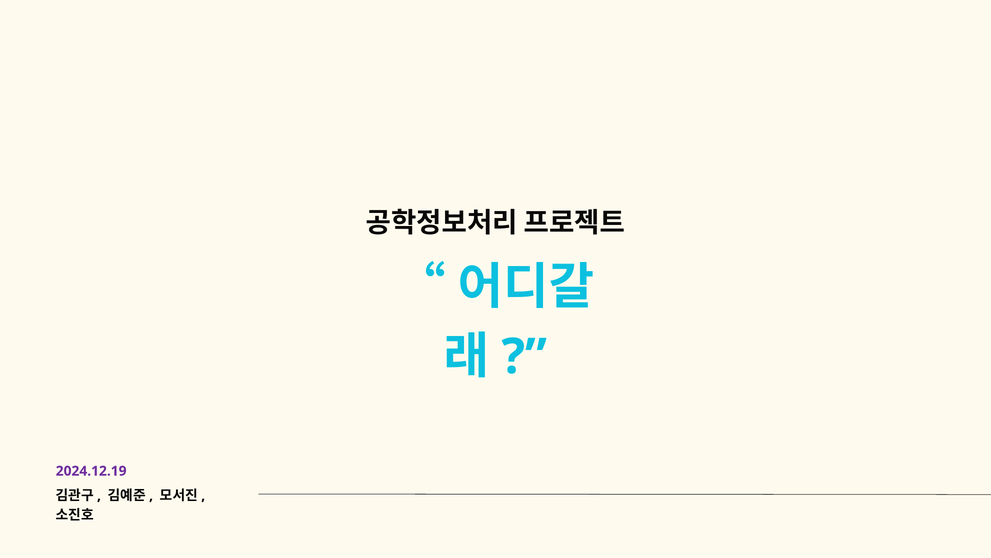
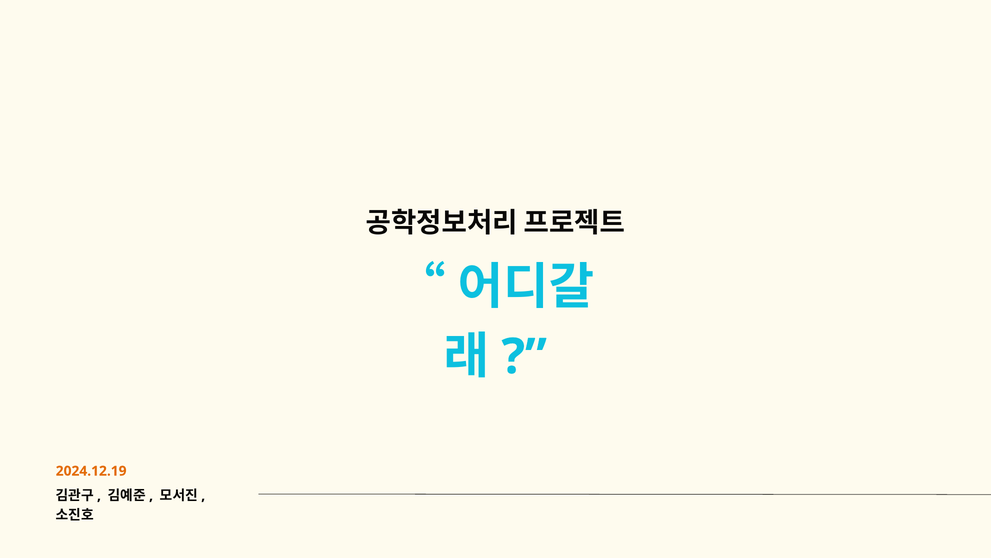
2024.12.19 colour: purple -> orange
